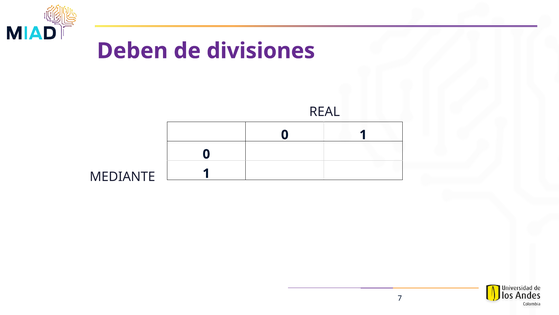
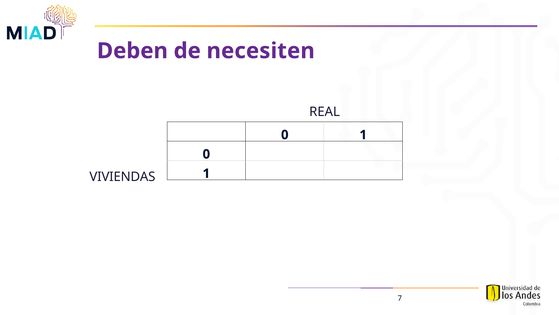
divisiones: divisiones -> necesiten
MEDIANTE: MEDIANTE -> VIVIENDAS
